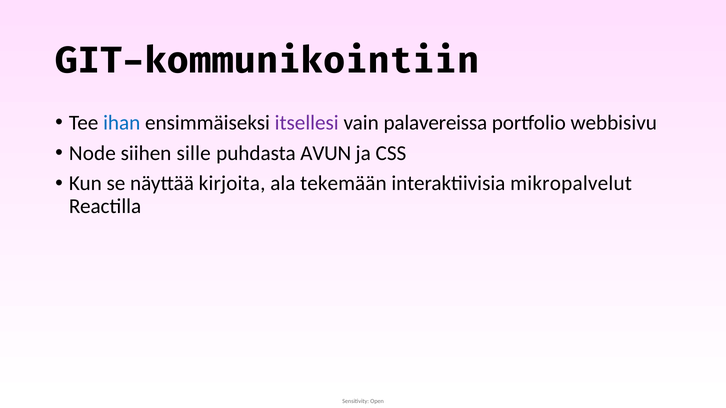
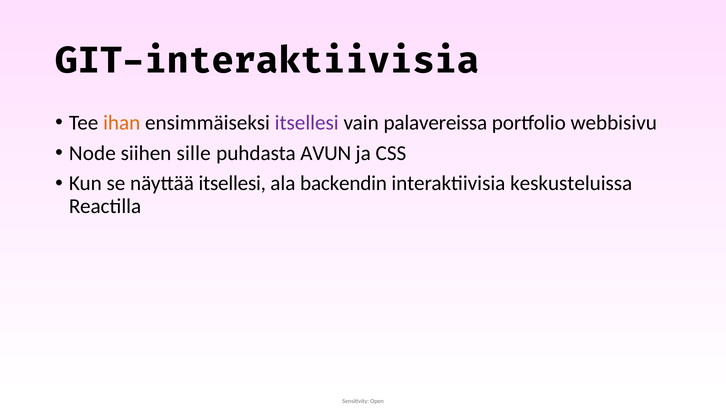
GIT-kommunikointiin: GIT-kommunikointiin -> GIT-interaktiivisia
ihan colour: blue -> orange
näyttää kirjoita: kirjoita -> itsellesi
tekemään: tekemään -> backendin
mikropalvelut: mikropalvelut -> keskusteluissa
